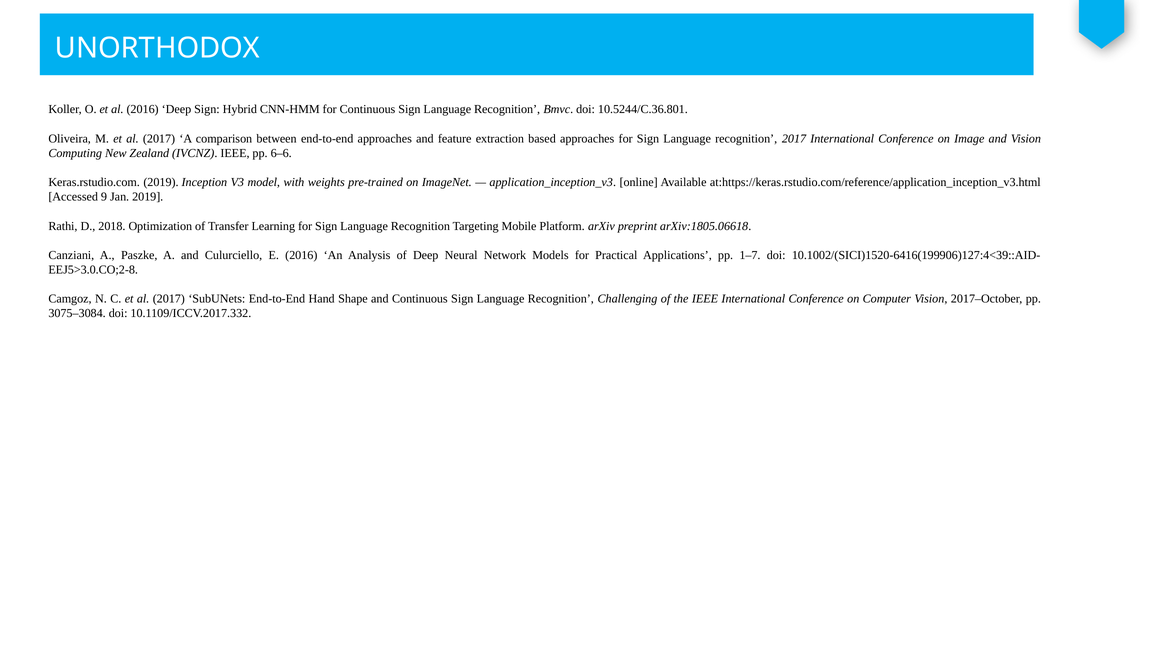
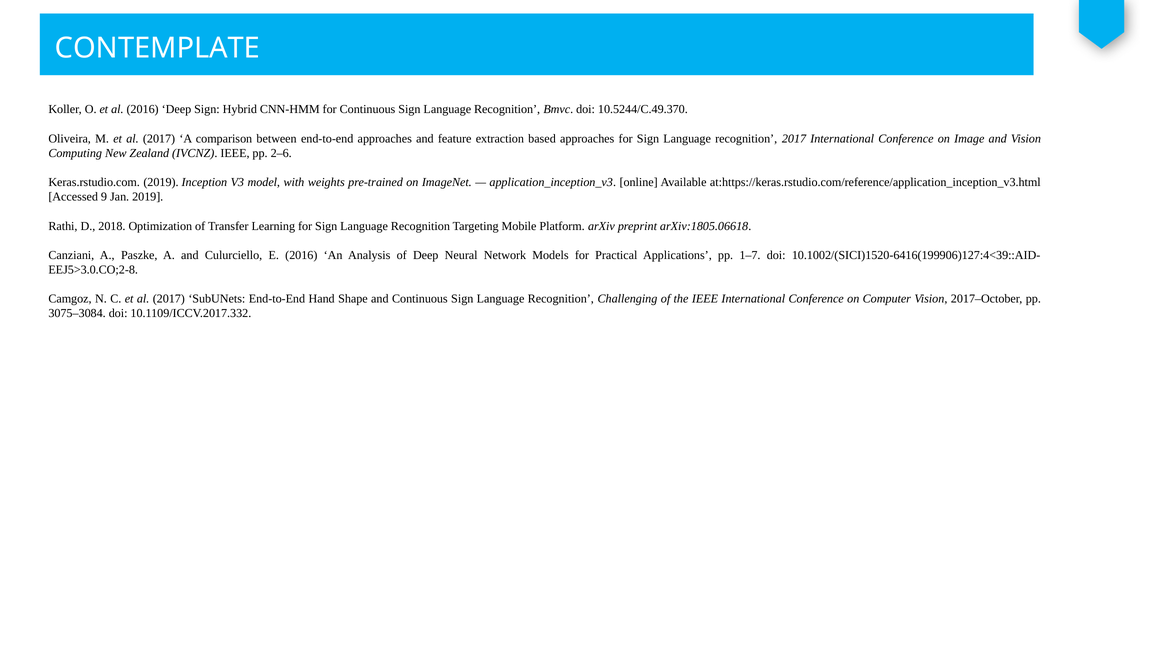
UNORTHODOX: UNORTHODOX -> CONTEMPLATE
10.5244/C.36.801: 10.5244/C.36.801 -> 10.5244/C.49.370
6–6: 6–6 -> 2–6
